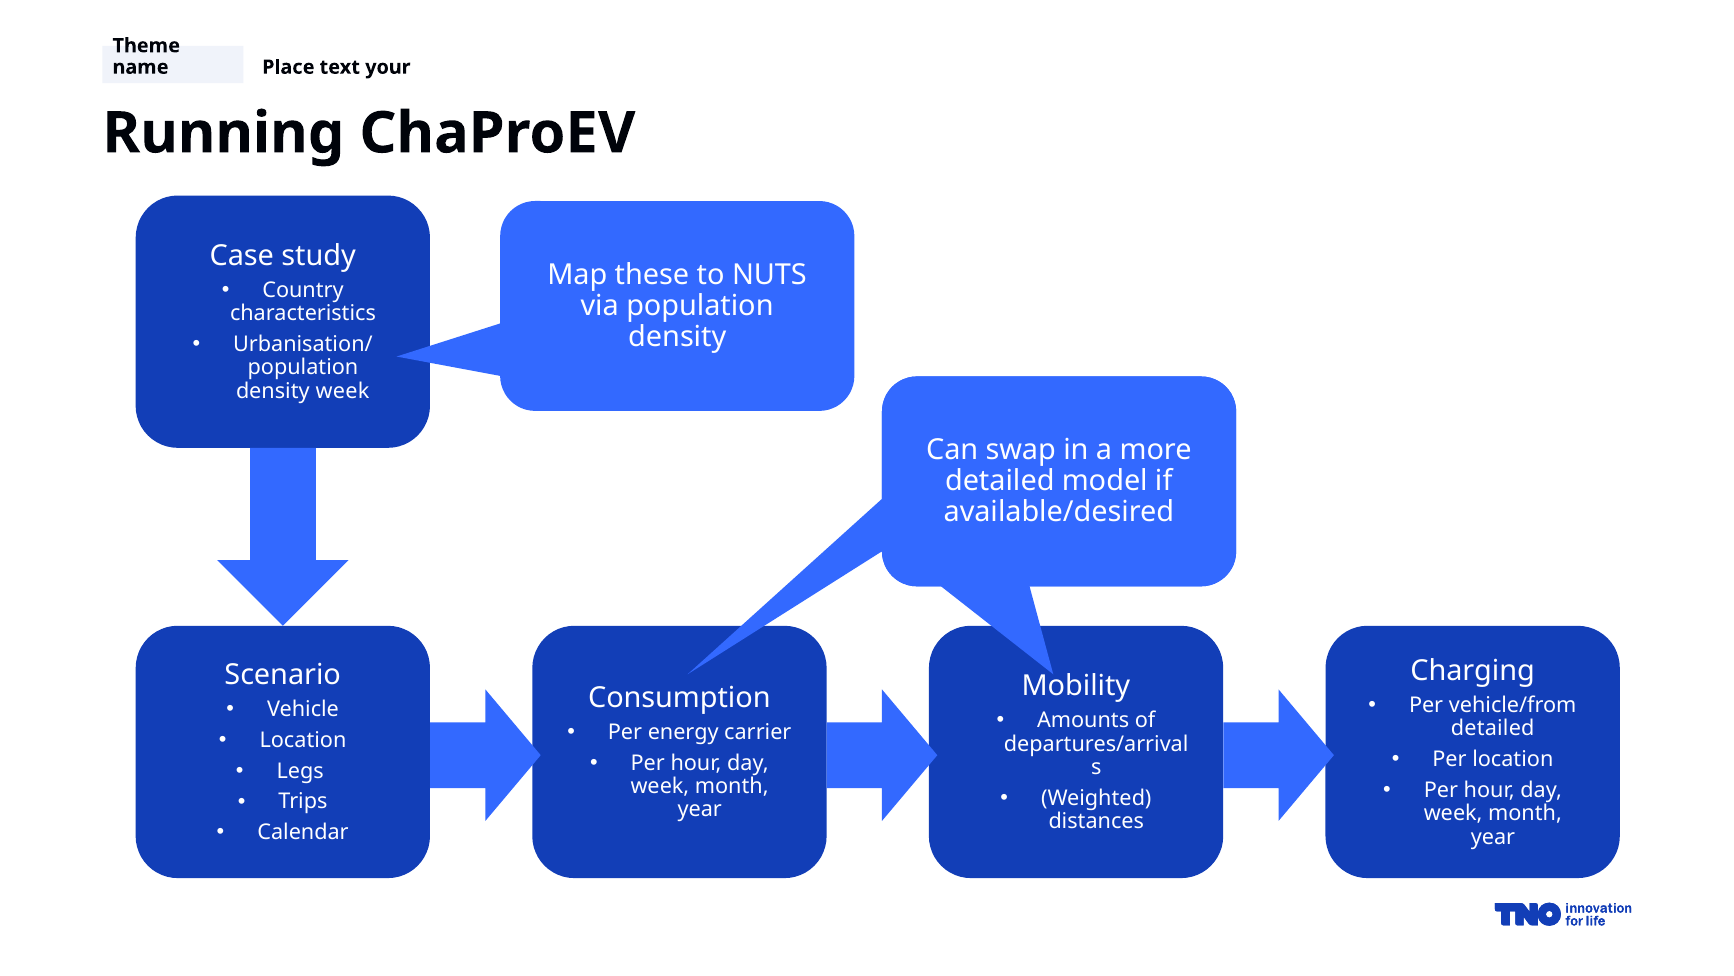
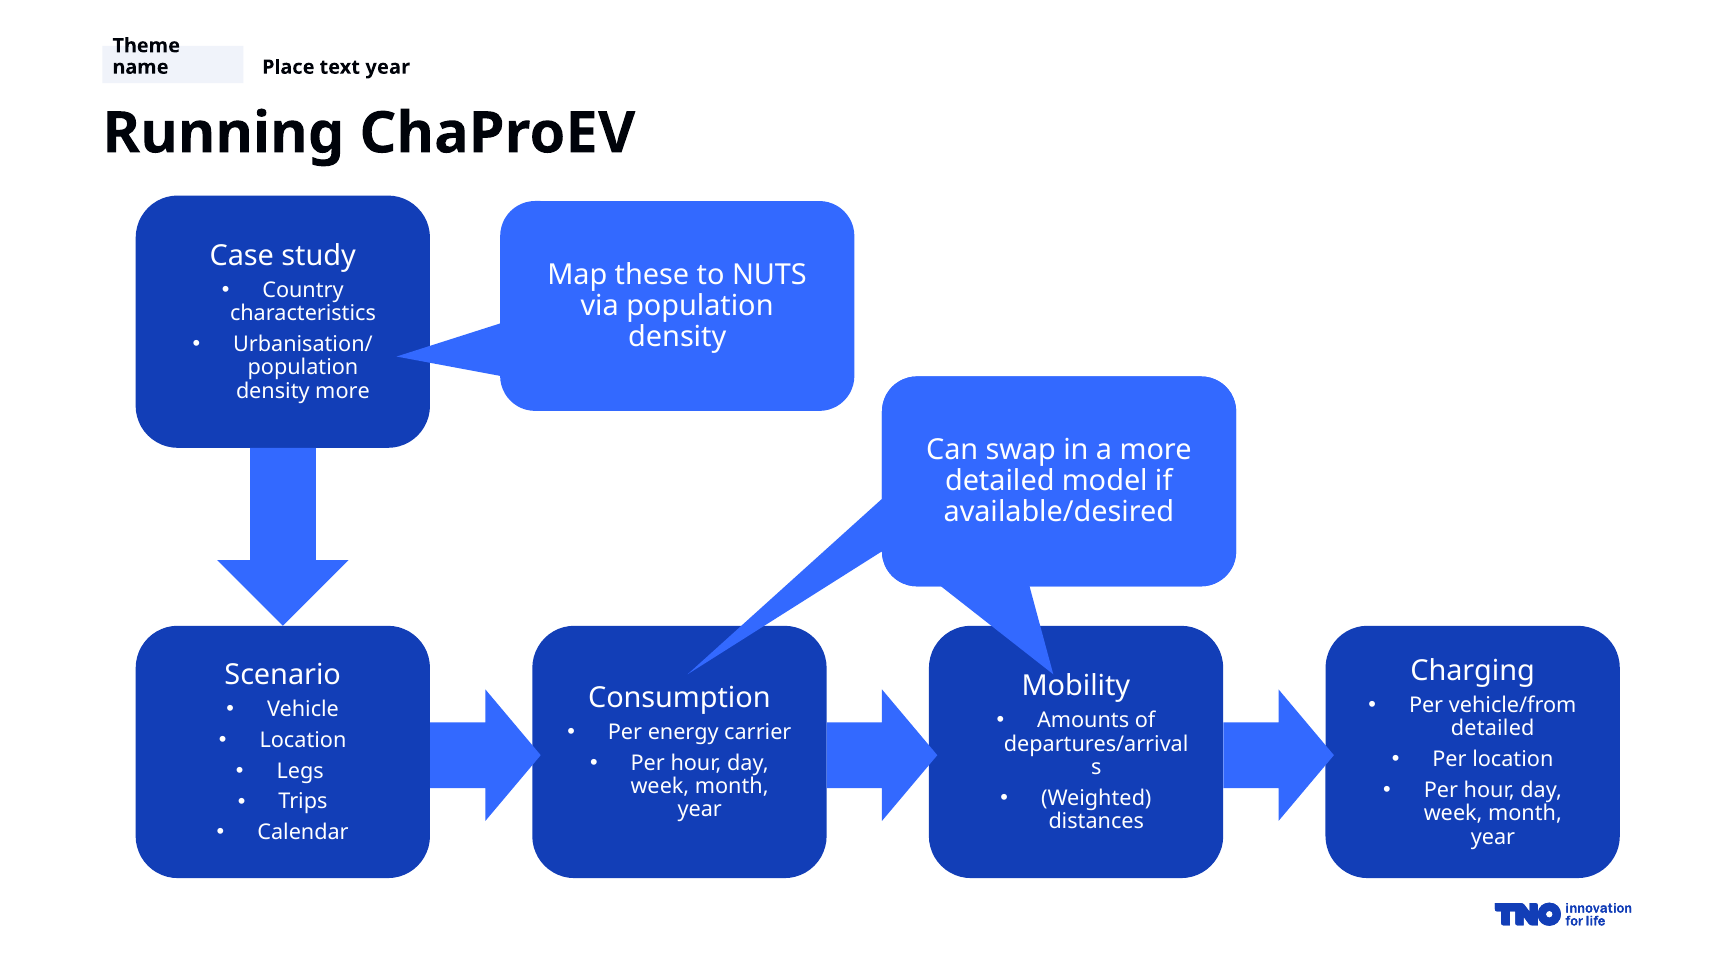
text your: your -> year
density week: week -> more
